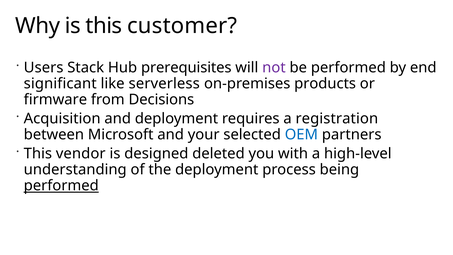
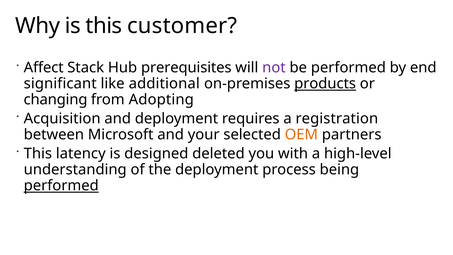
Users: Users -> Affect
serverless: serverless -> additional
products underline: none -> present
firmware: firmware -> changing
Decisions: Decisions -> Adopting
OEM colour: blue -> orange
vendor: vendor -> latency
